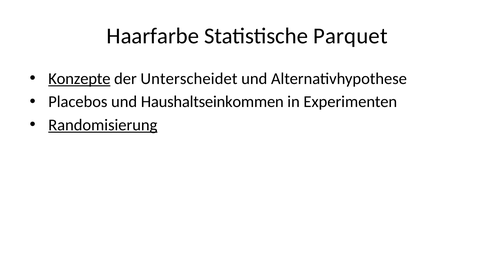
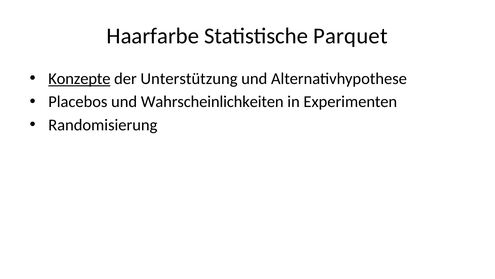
Unterscheidet: Unterscheidet -> Unterstützung
Haushaltseinkommen: Haushaltseinkommen -> Wahrscheinlichkeiten
Randomisierung underline: present -> none
